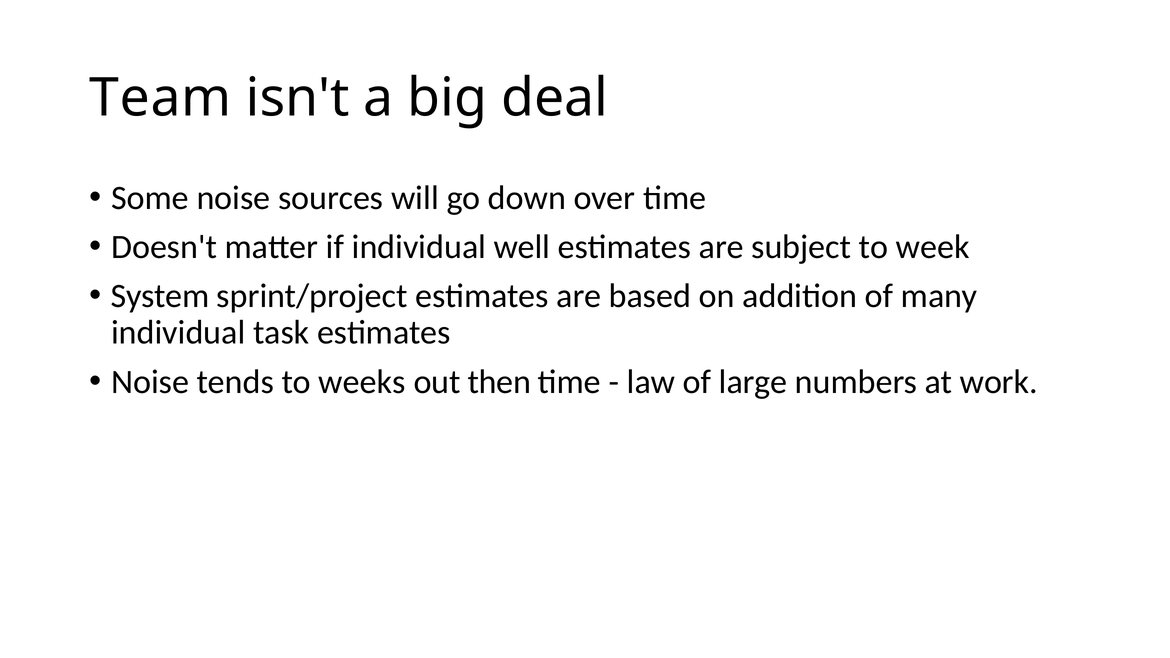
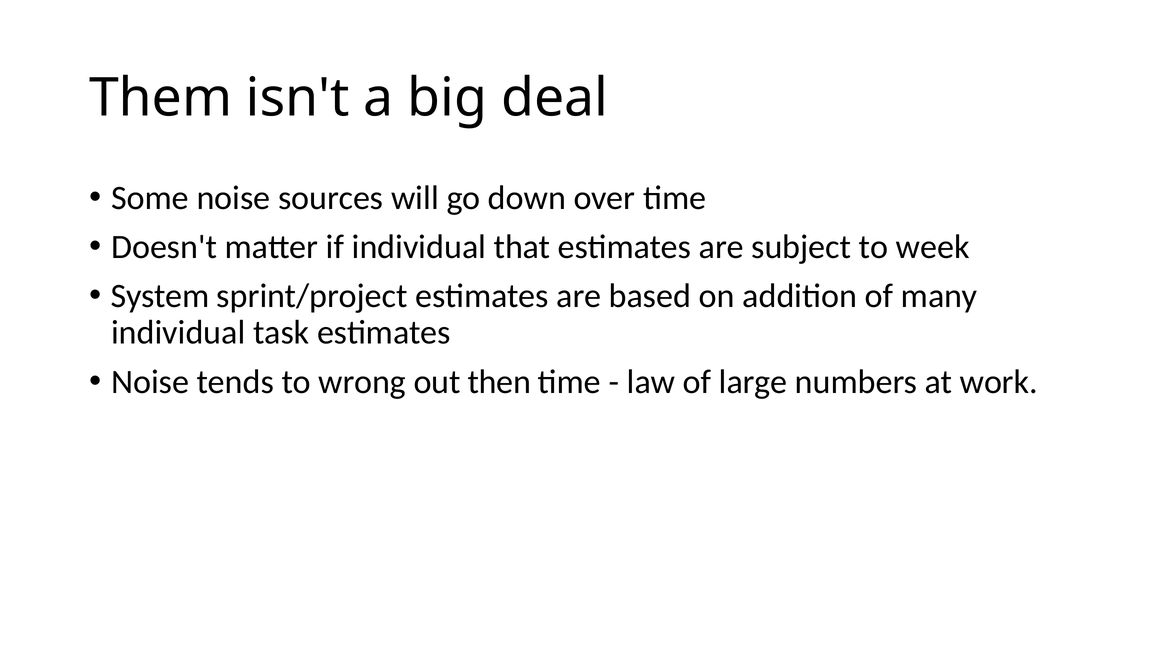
Team: Team -> Them
well: well -> that
weeks: weeks -> wrong
